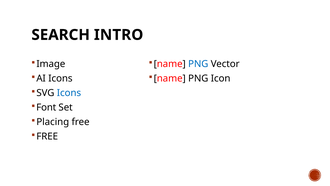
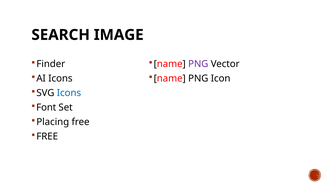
INTRO: INTRO -> IMAGE
Image: Image -> Finder
PNG at (198, 64) colour: blue -> purple
